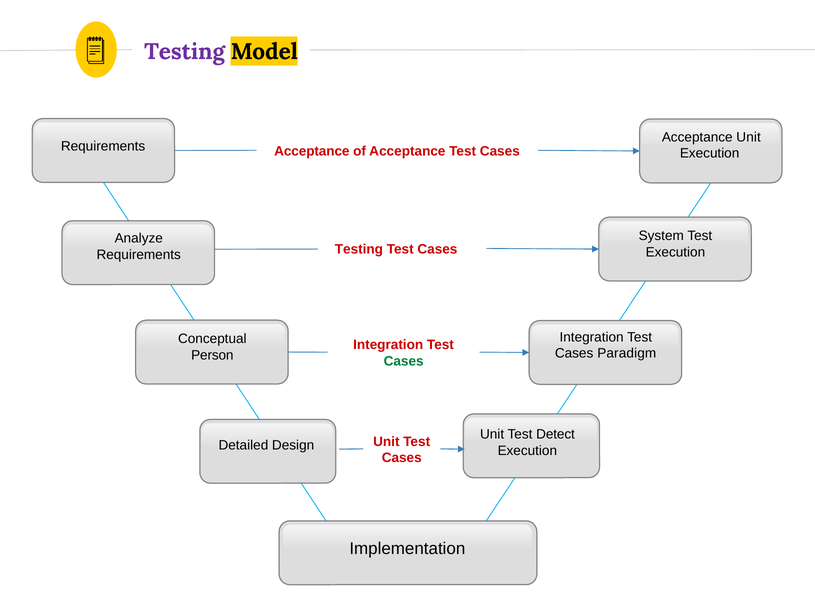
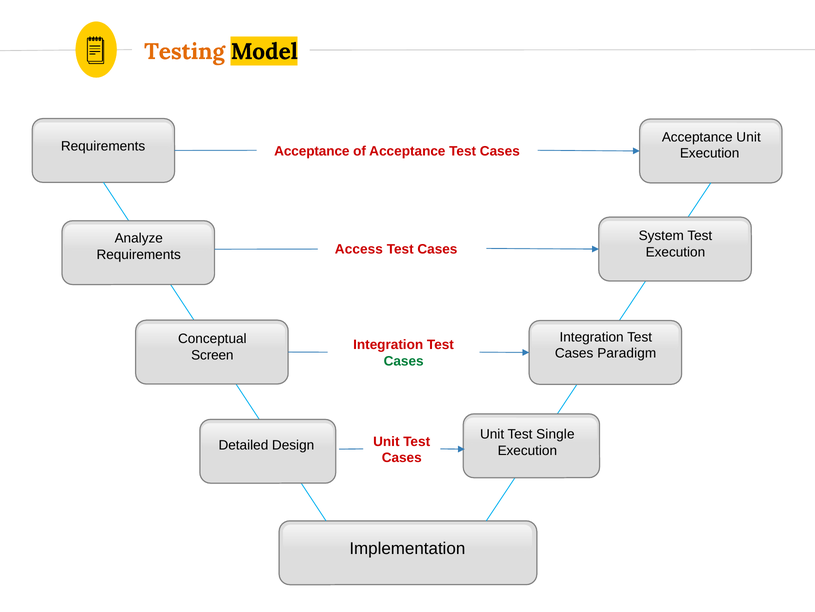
Testing at (185, 52) colour: purple -> orange
Testing at (359, 249): Testing -> Access
Person: Person -> Screen
Detect: Detect -> Single
